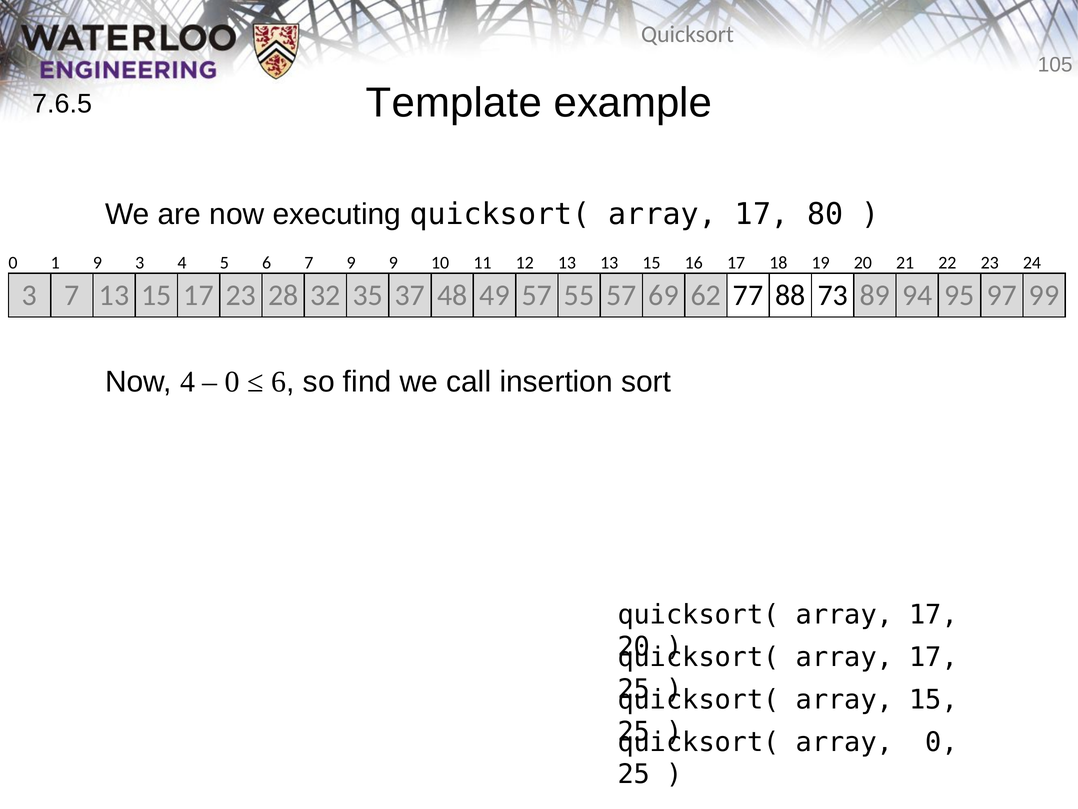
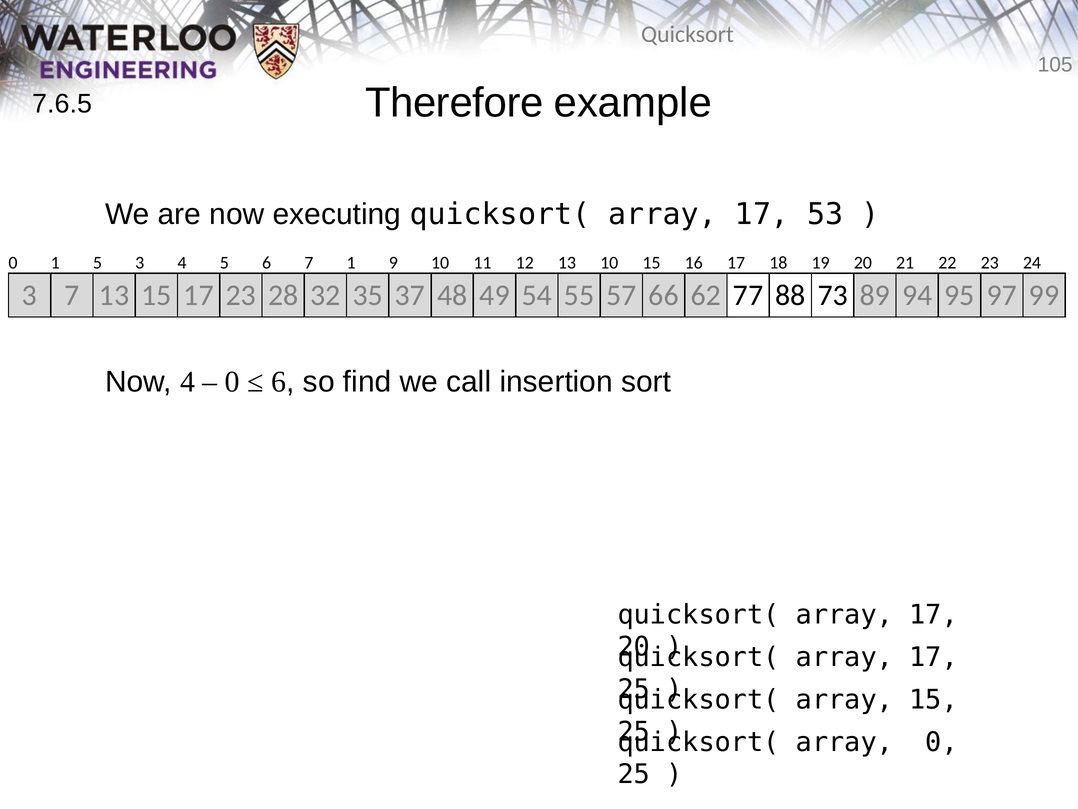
Template: Template -> Therefore
80: 80 -> 53
1 9: 9 -> 5
7 9: 9 -> 1
13 13: 13 -> 10
49 57: 57 -> 54
69: 69 -> 66
